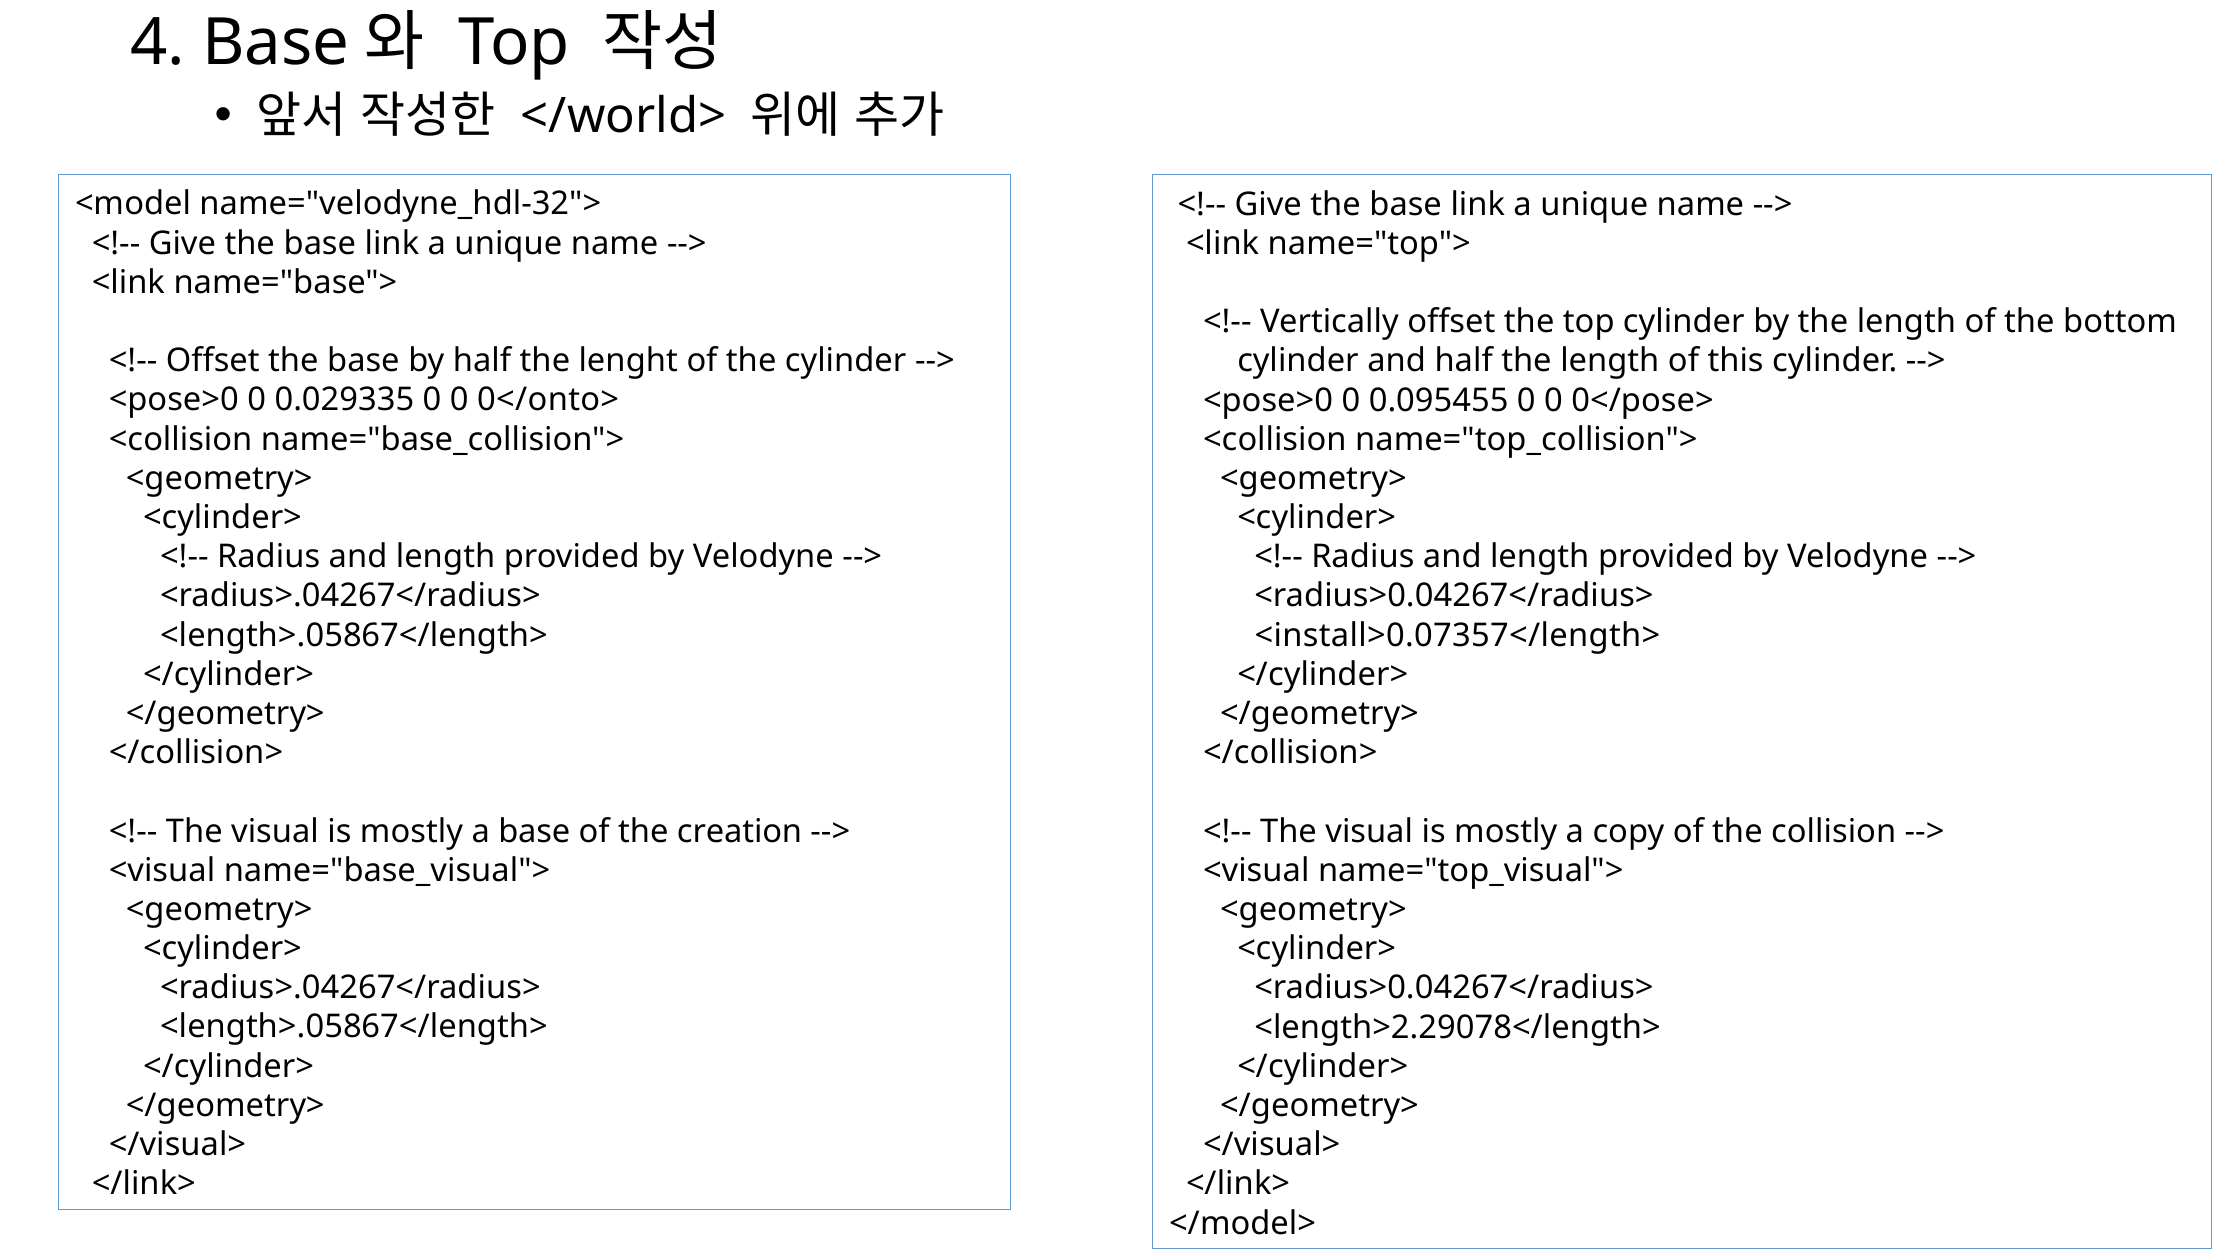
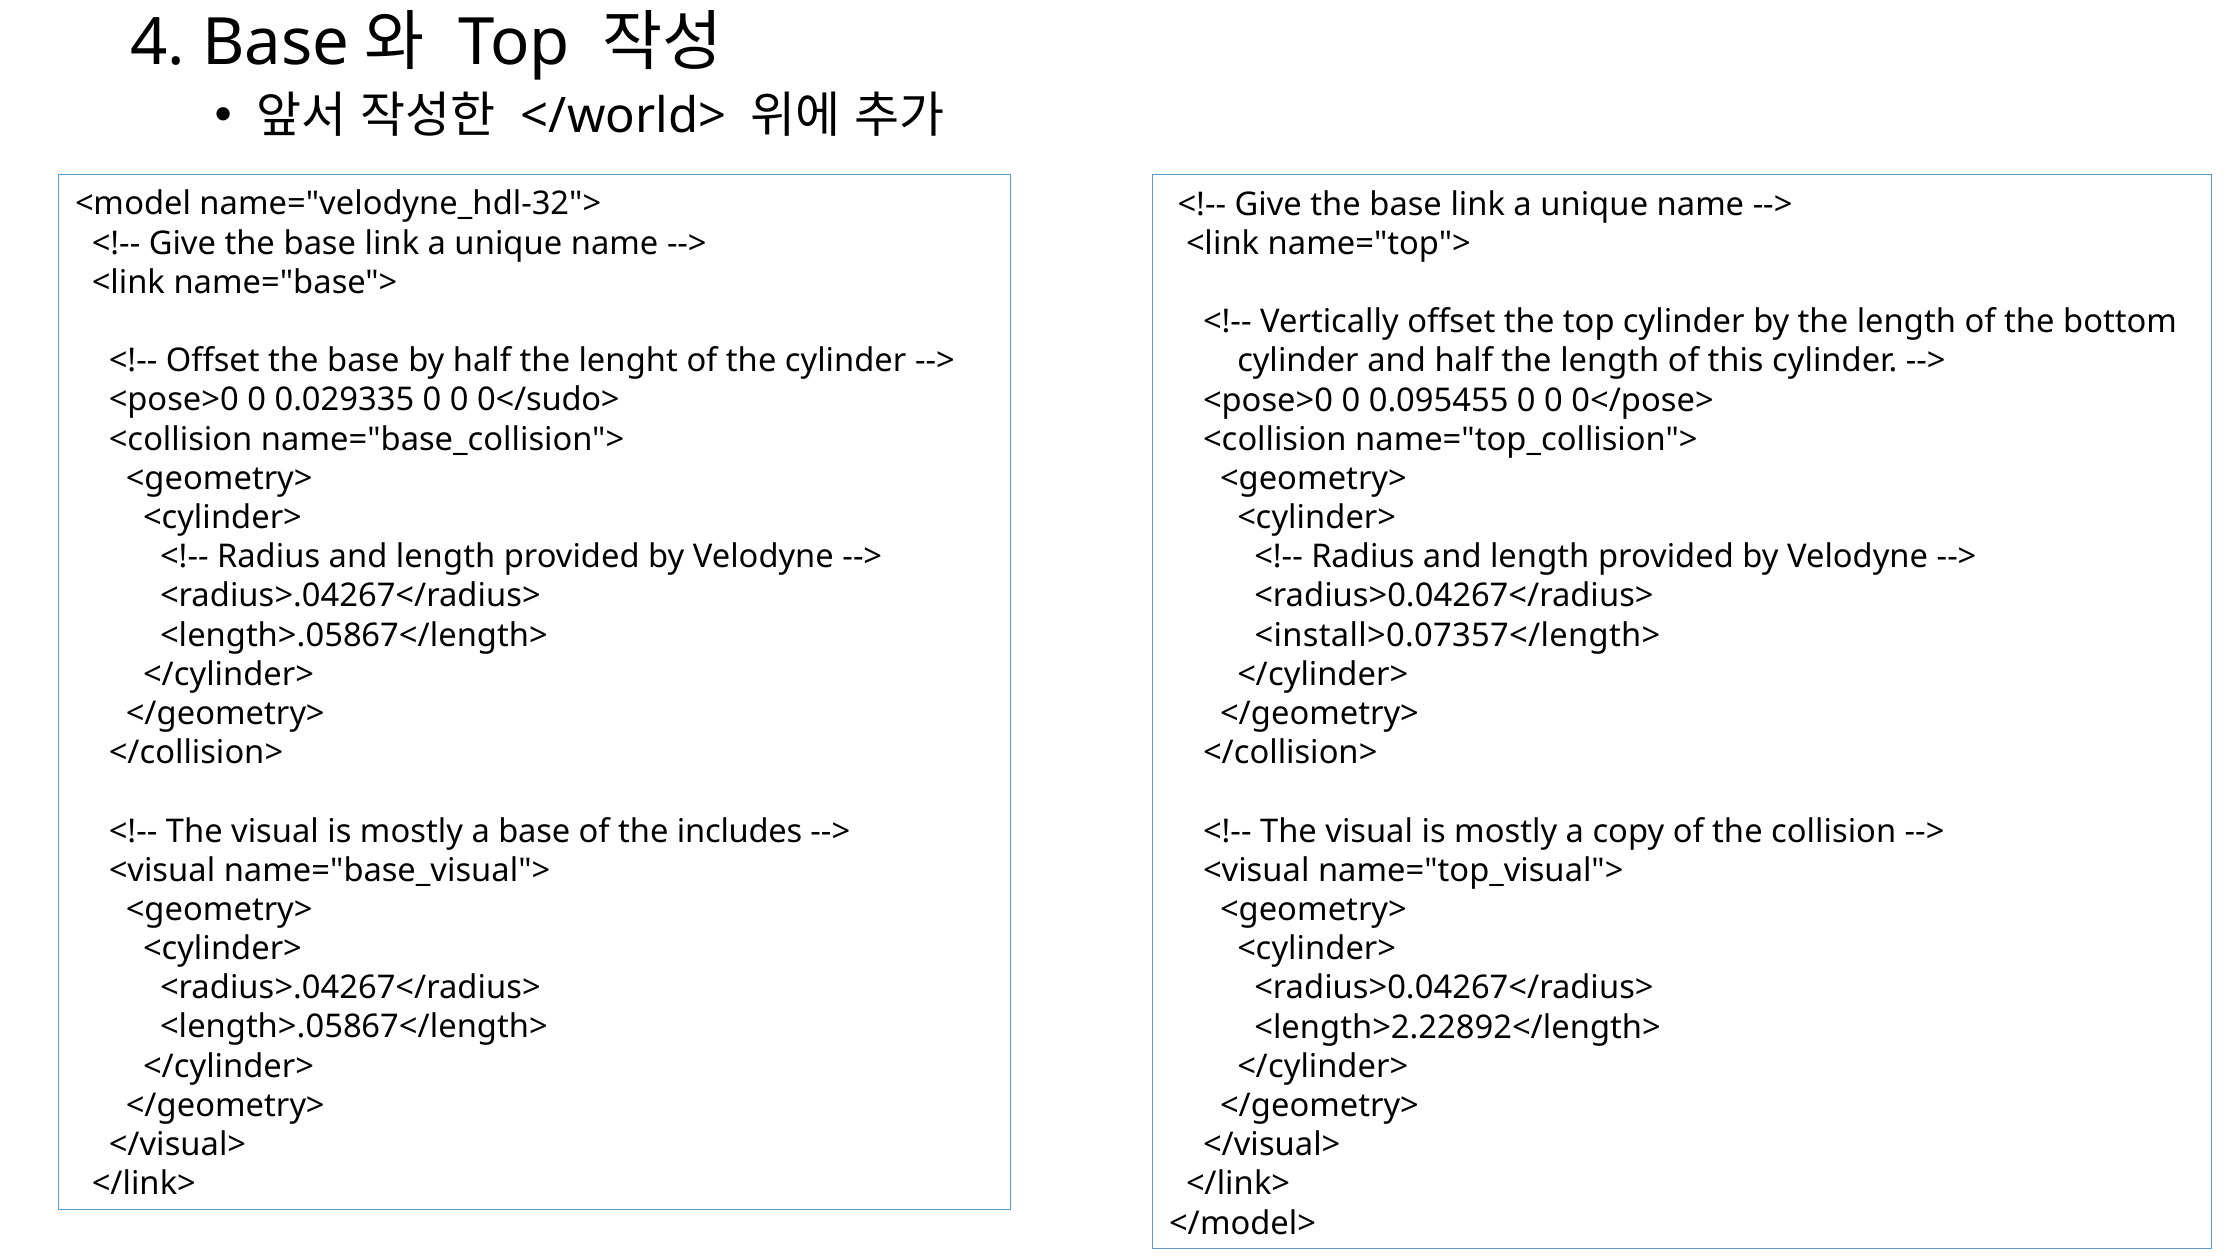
0</onto>: 0</onto> -> 0</sudo>
creation: creation -> includes
<length>2.29078</length>: <length>2.29078</length> -> <length>2.22892</length>
